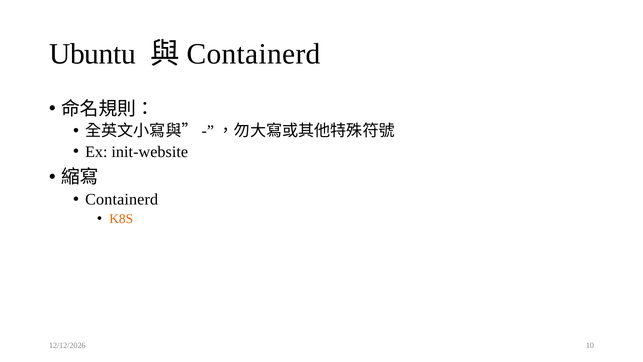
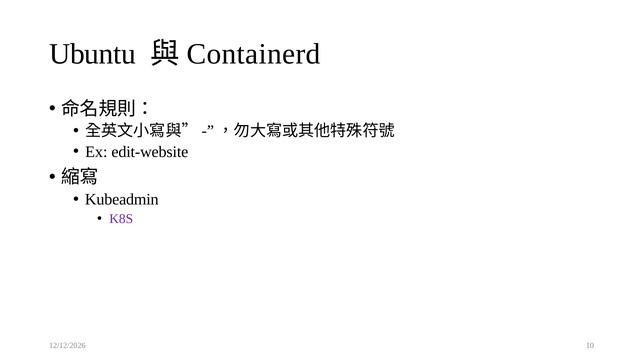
init-website: init-website -> edit-website
Containerd at (122, 199): Containerd -> Kubeadmin
K8S colour: orange -> purple
